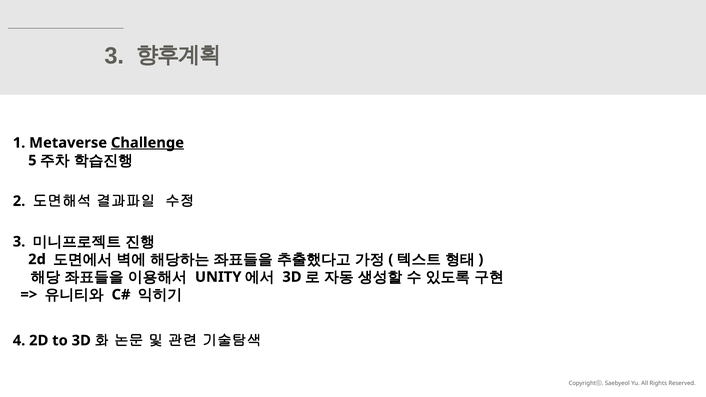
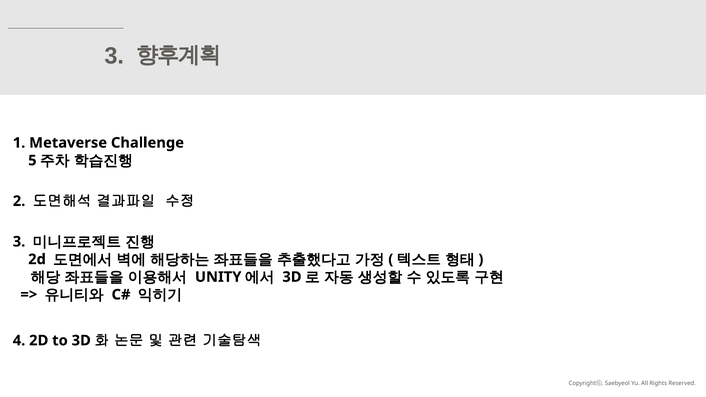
Challenge underline: present -> none
